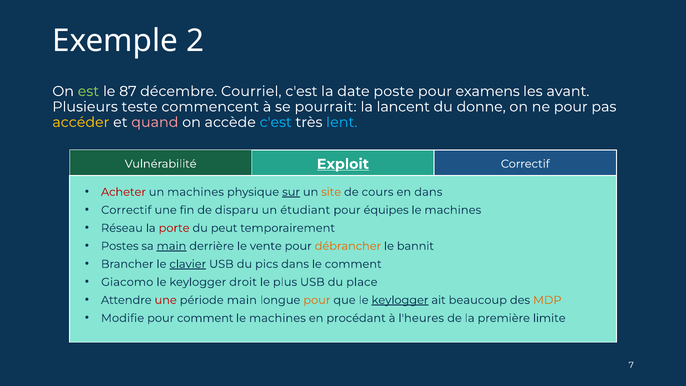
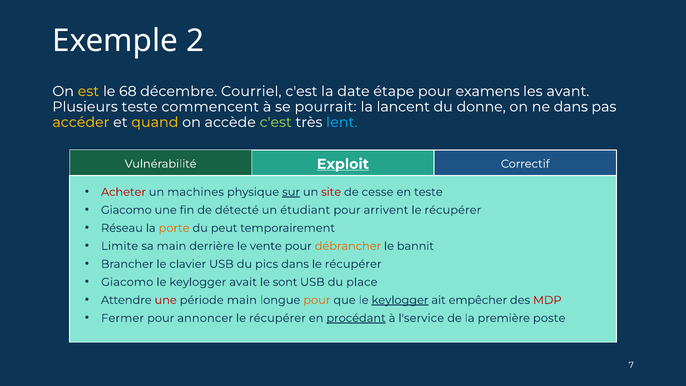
est colour: light green -> yellow
87: 87 -> 68
poste: poste -> étape
ne pour: pour -> dans
quand colour: pink -> yellow
c'est at (276, 122) colour: light blue -> light green
site colour: orange -> red
cours: cours -> cesse
en dans: dans -> teste
Correctif at (126, 210): Correctif -> Giacomo
disparu: disparu -> détecté
équipes: équipes -> arrivent
machines at (453, 210): machines -> récupérer
porte colour: red -> orange
Postes: Postes -> Limite
main at (171, 246) underline: present -> none
clavier underline: present -> none
dans le comment: comment -> récupérer
droit: droit -> avait
plus: plus -> sont
beaucoup: beaucoup -> empêcher
MDP colour: orange -> red
Modifie: Modifie -> Fermer
pour comment: comment -> annoncer
machines at (277, 318): machines -> récupérer
procédant underline: none -> present
l'heures: l'heures -> l'service
limite: limite -> poste
